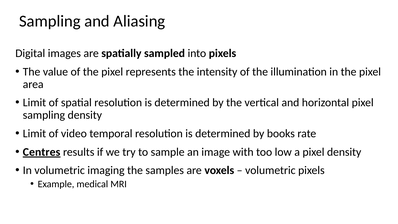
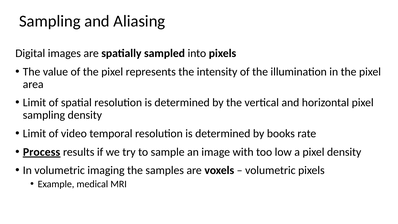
Centres: Centres -> Process
